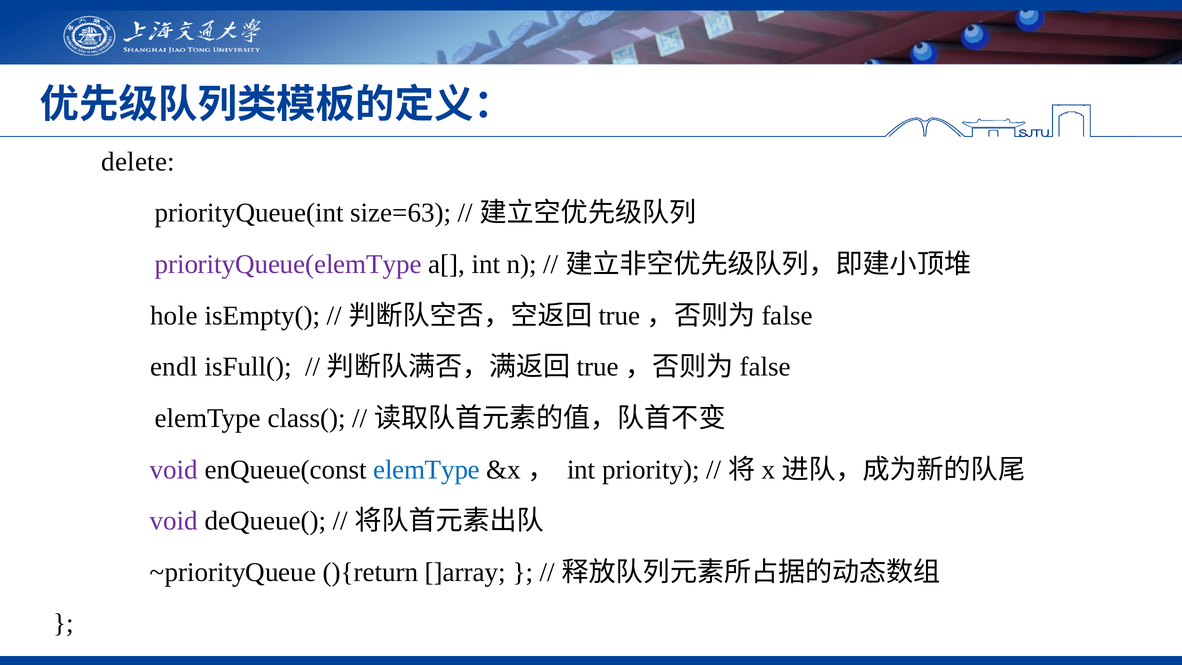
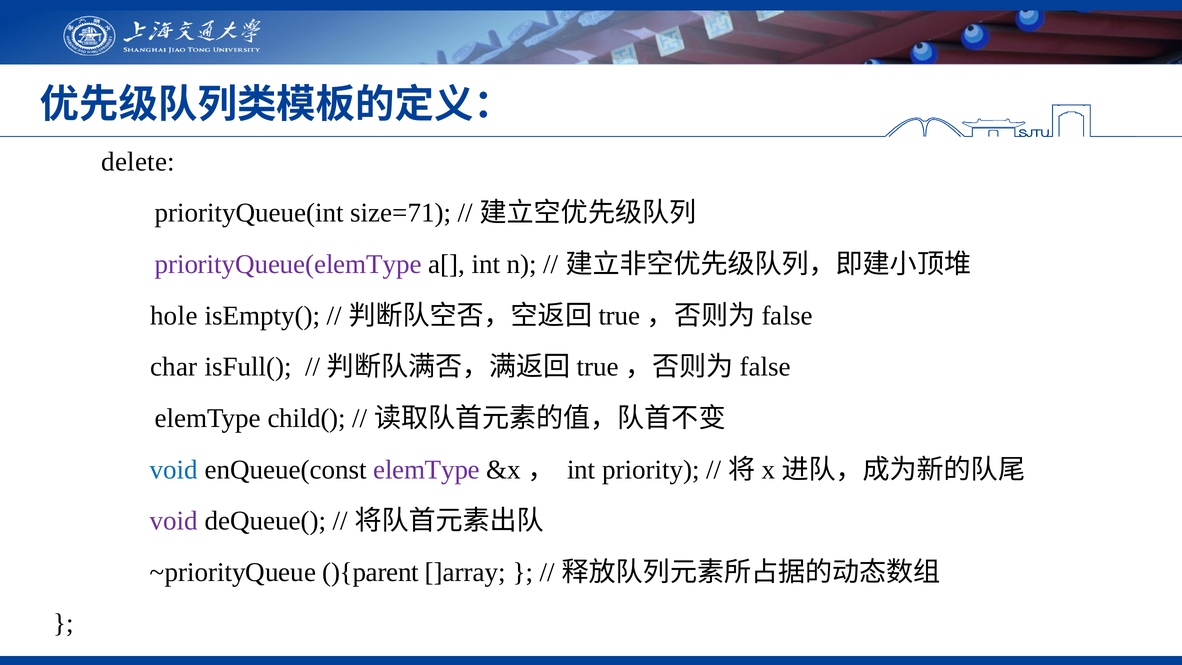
size=63: size=63 -> size=71
endl: endl -> char
class(: class( -> child(
void at (174, 470) colour: purple -> blue
elemType at (427, 470) colour: blue -> purple
){return: ){return -> ){parent
